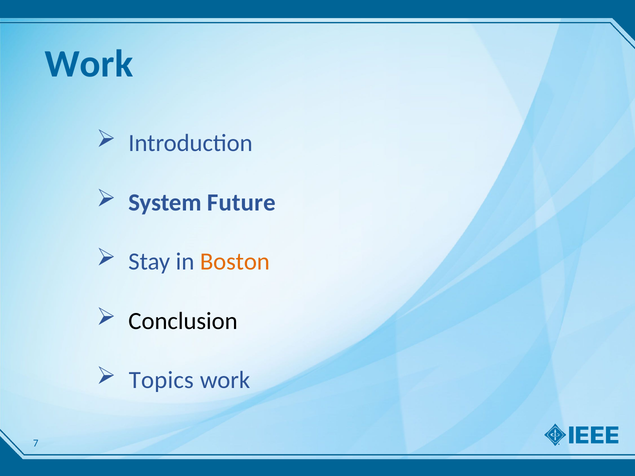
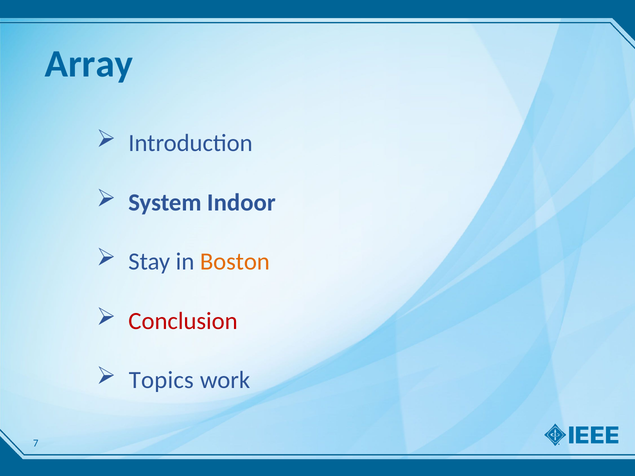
Work at (89, 64): Work -> Array
Future: Future -> Indoor
Conclusion colour: black -> red
